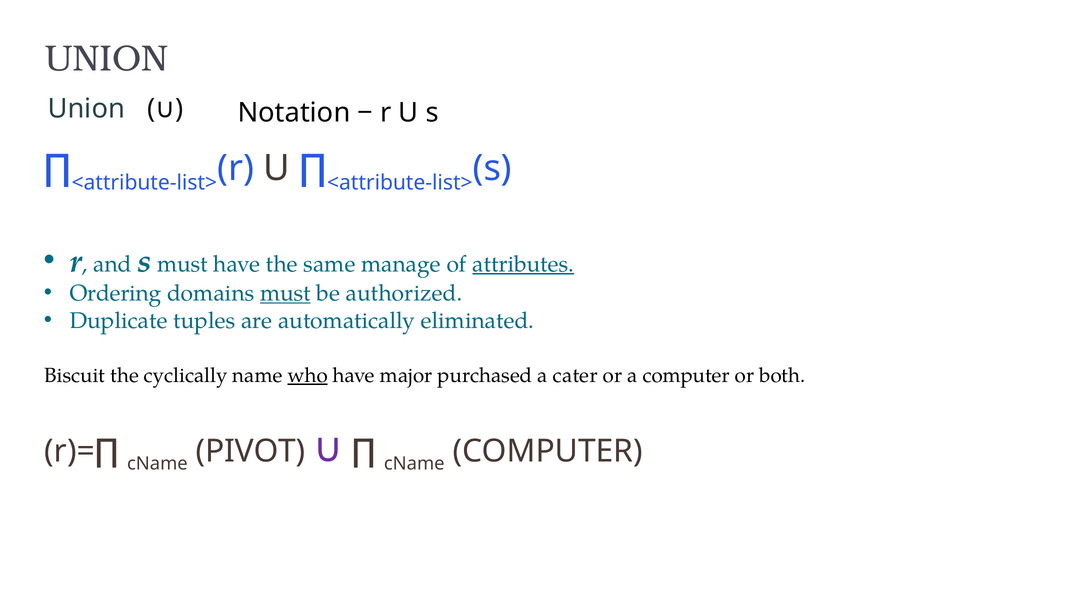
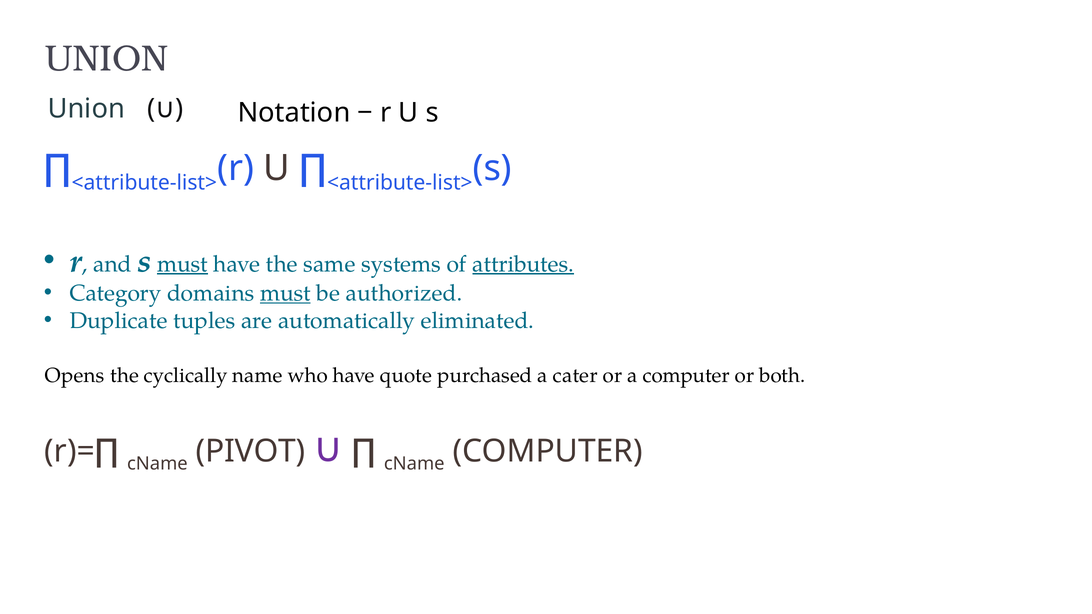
must at (182, 264) underline: none -> present
manage: manage -> systems
Ordering: Ordering -> Category
Biscuit: Biscuit -> Opens
who underline: present -> none
major: major -> quote
